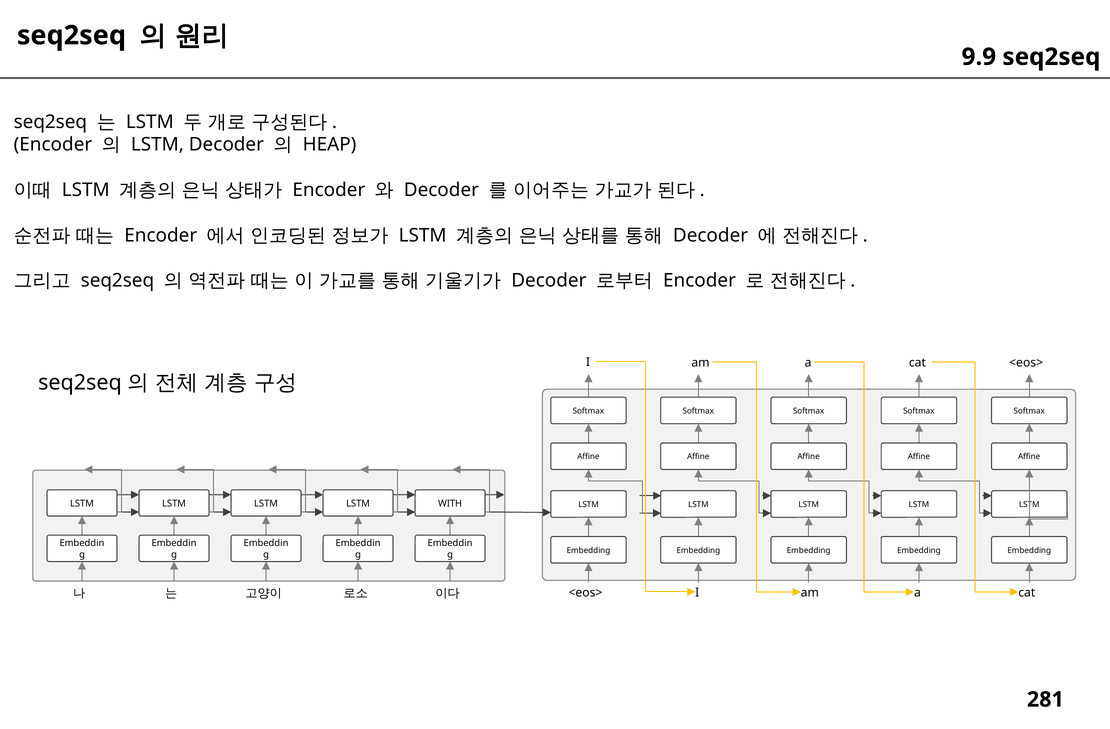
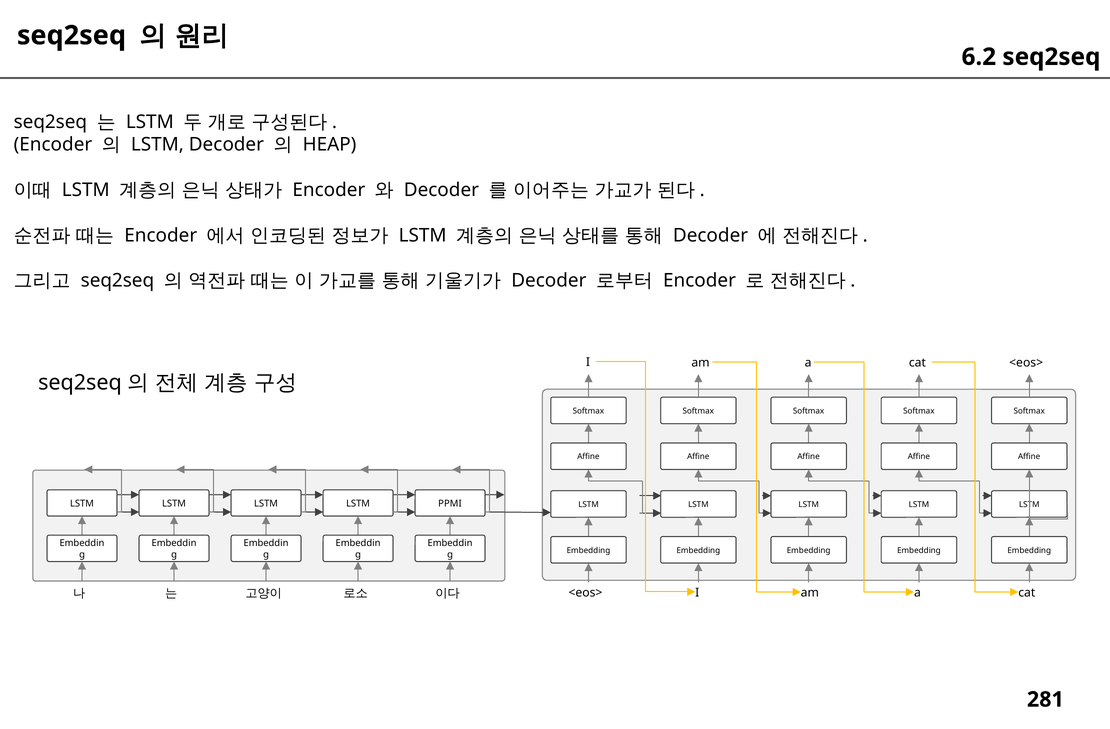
9.9: 9.9 -> 6.2
WITH: WITH -> PPMI
